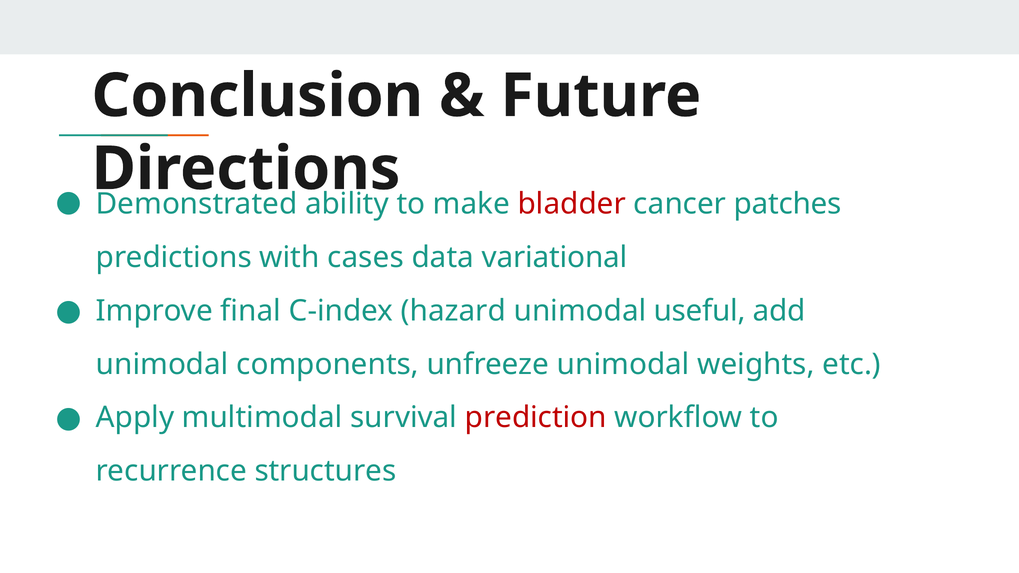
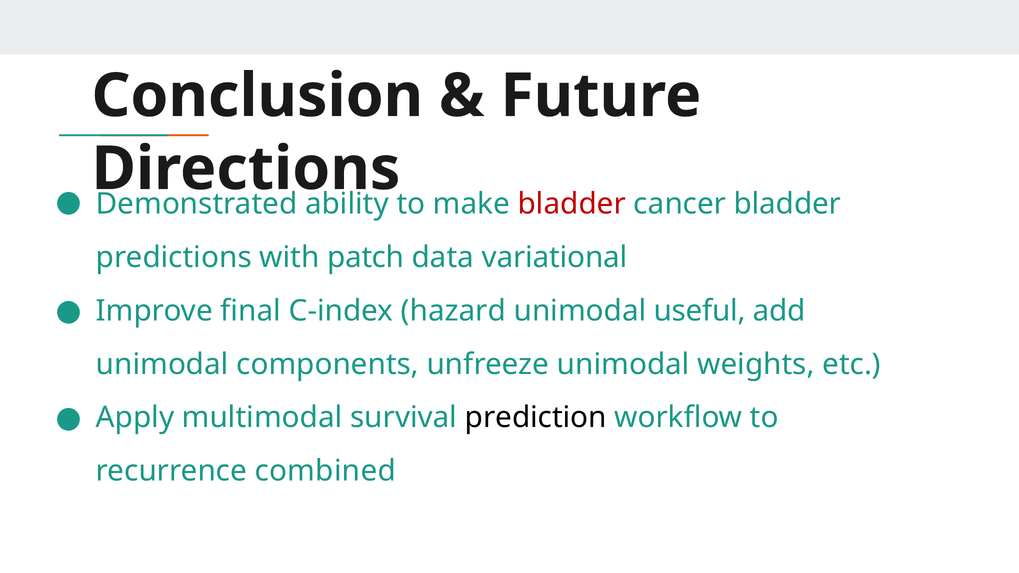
cancer patches: patches -> bladder
cases: cases -> patch
prediction colour: red -> black
structures: structures -> combined
